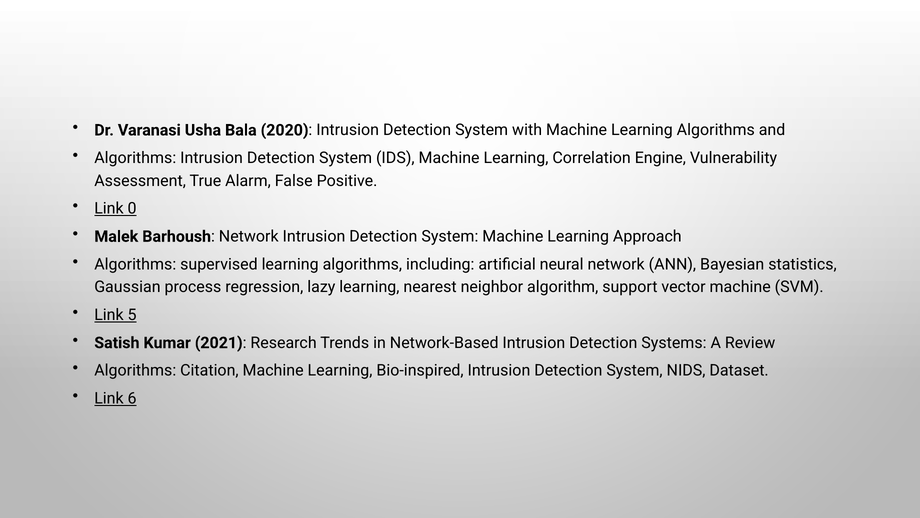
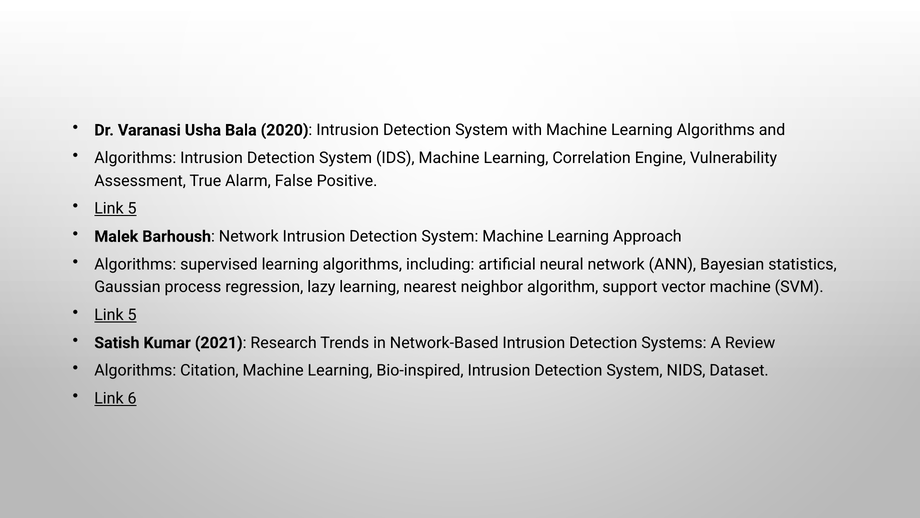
0 at (132, 208): 0 -> 5
